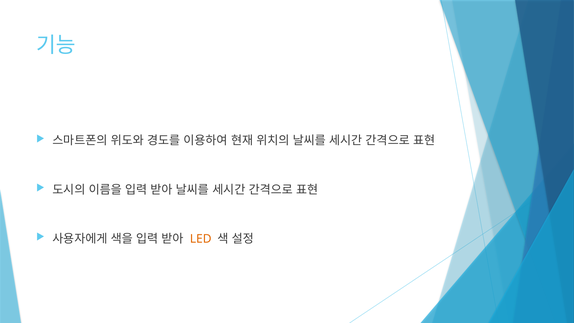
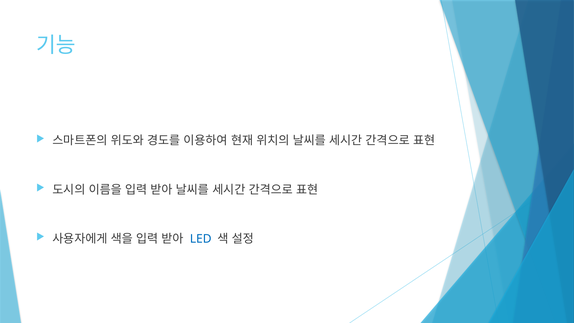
LED colour: orange -> blue
